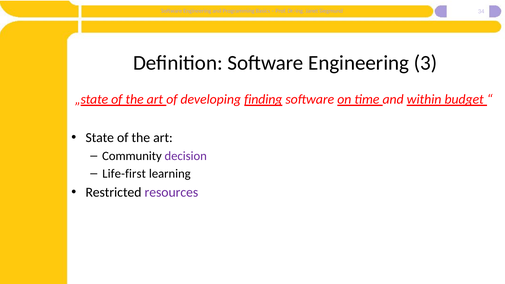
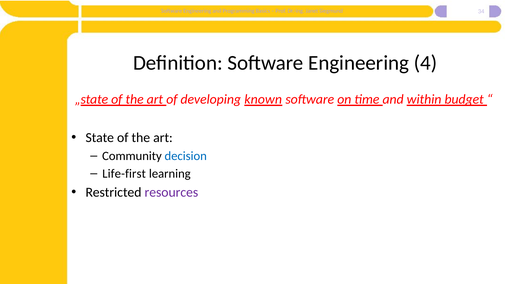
3: 3 -> 4
finding: finding -> known
decision colour: purple -> blue
